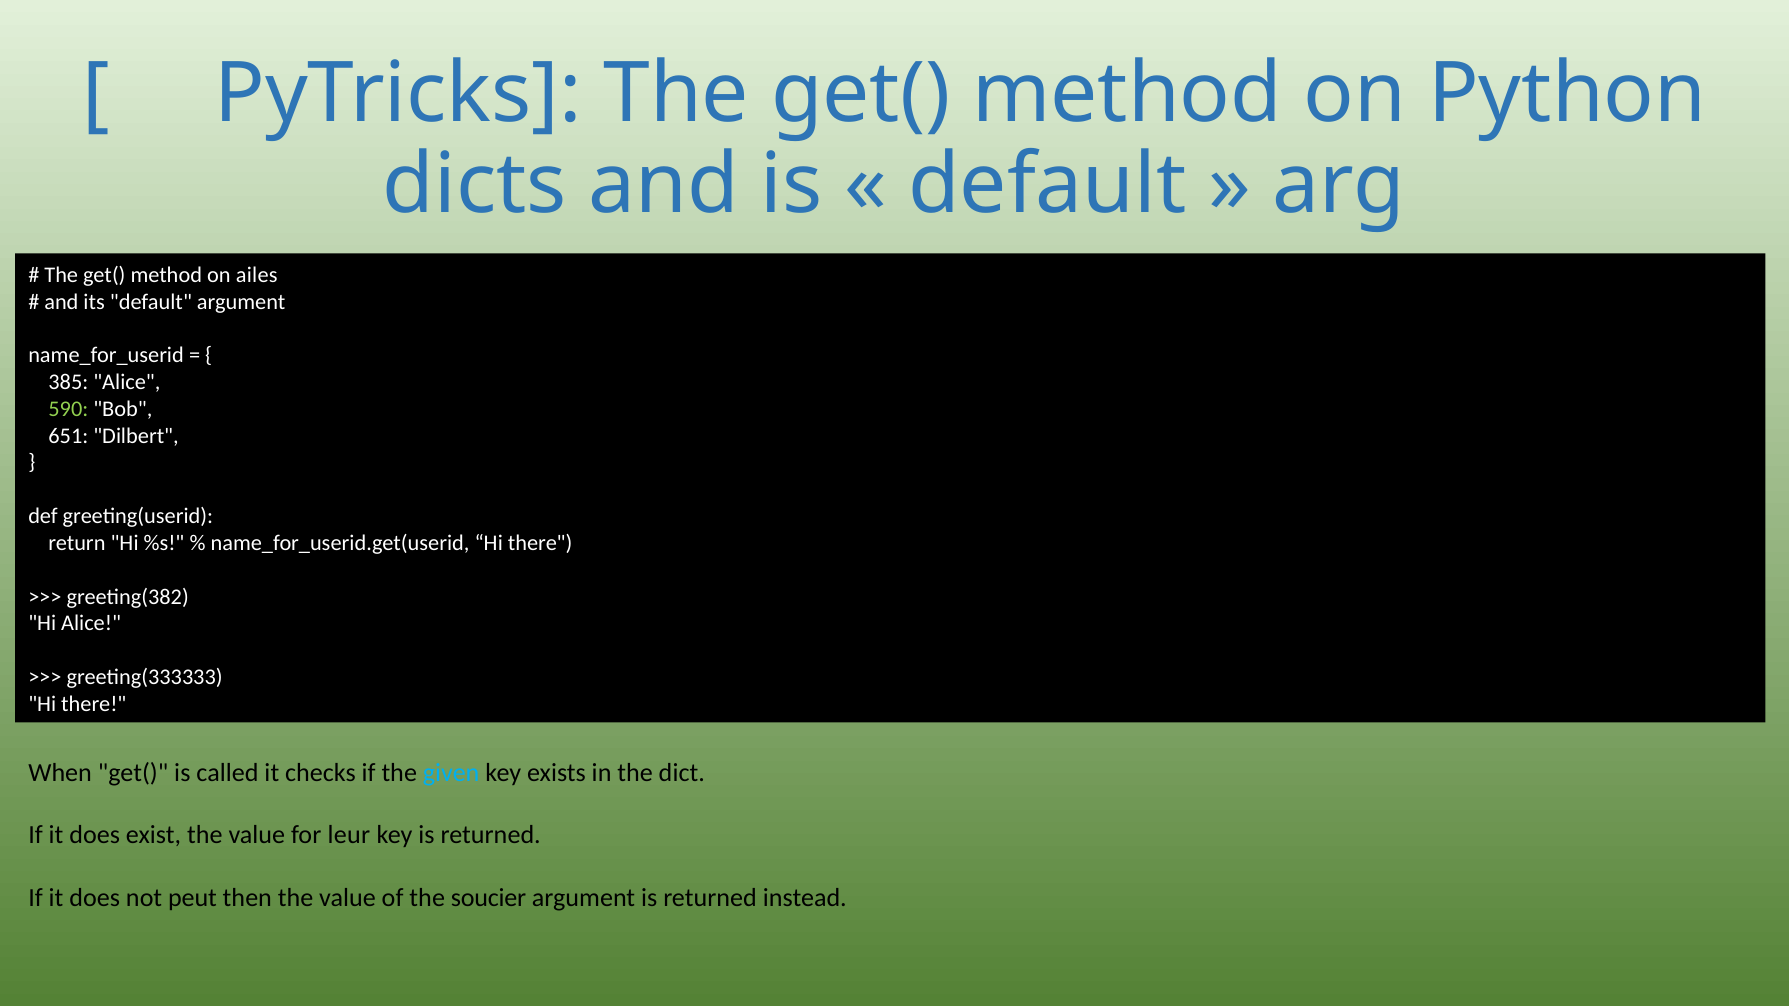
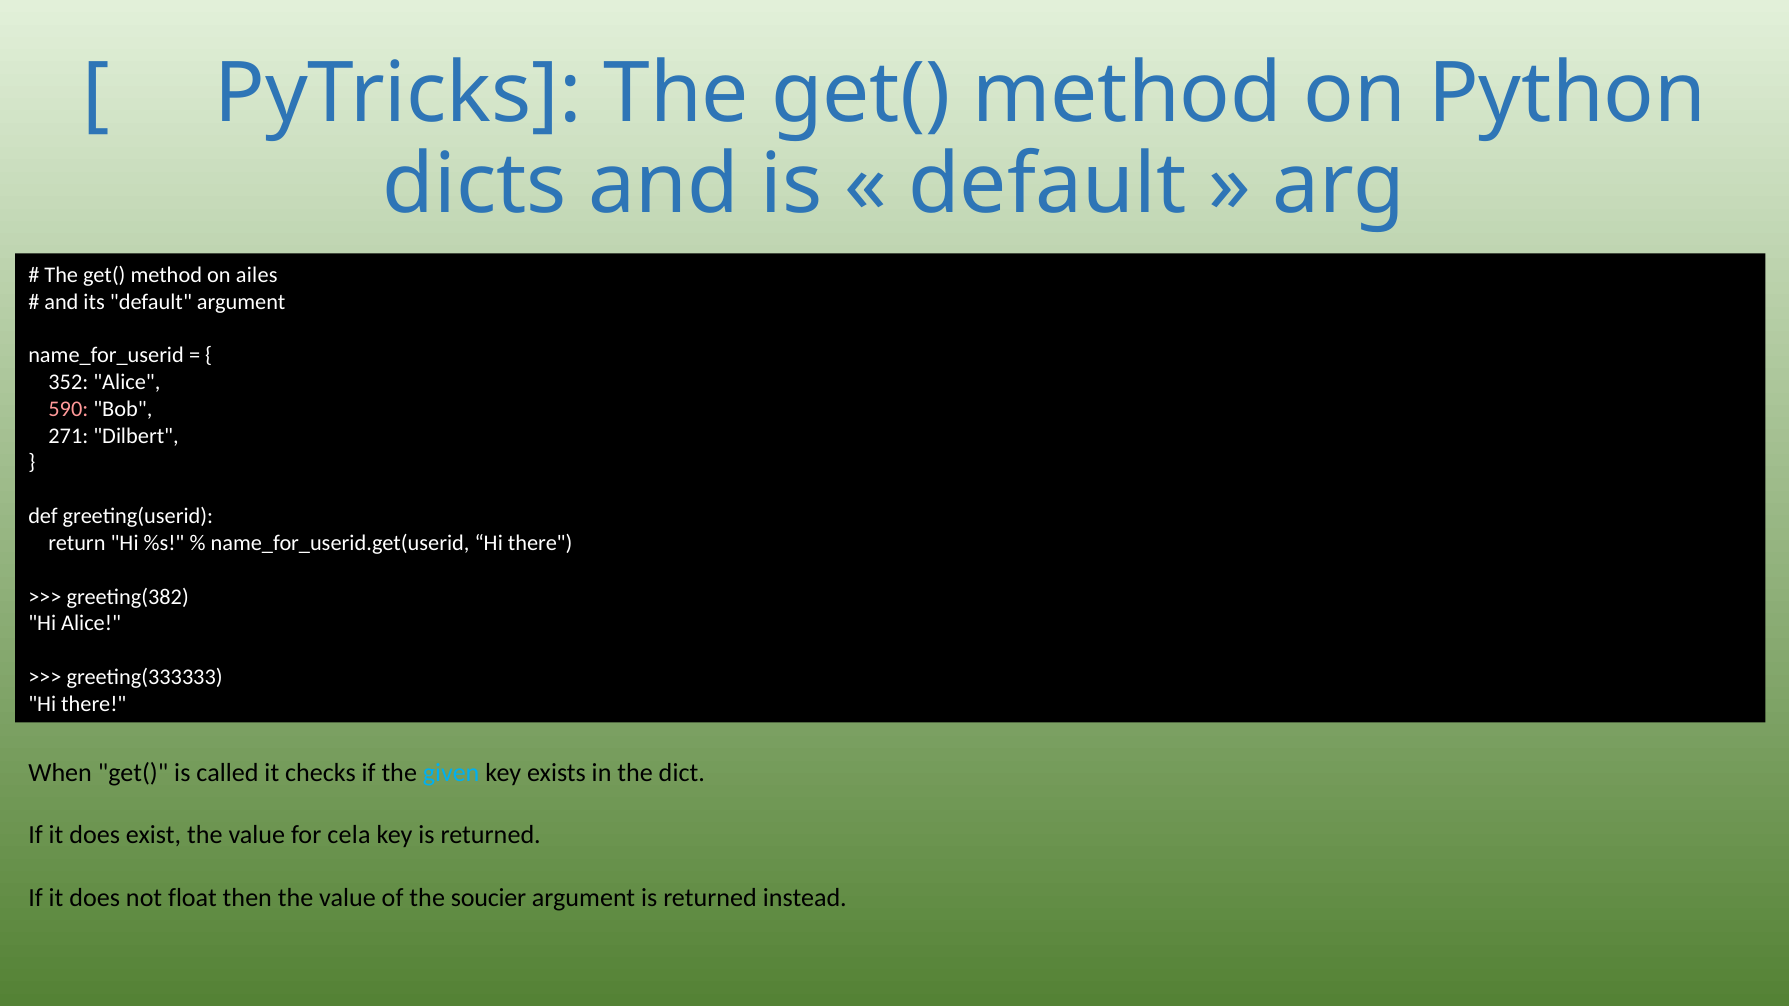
385: 385 -> 352
590 colour: light green -> pink
651: 651 -> 271
leur: leur -> cela
peut: peut -> float
